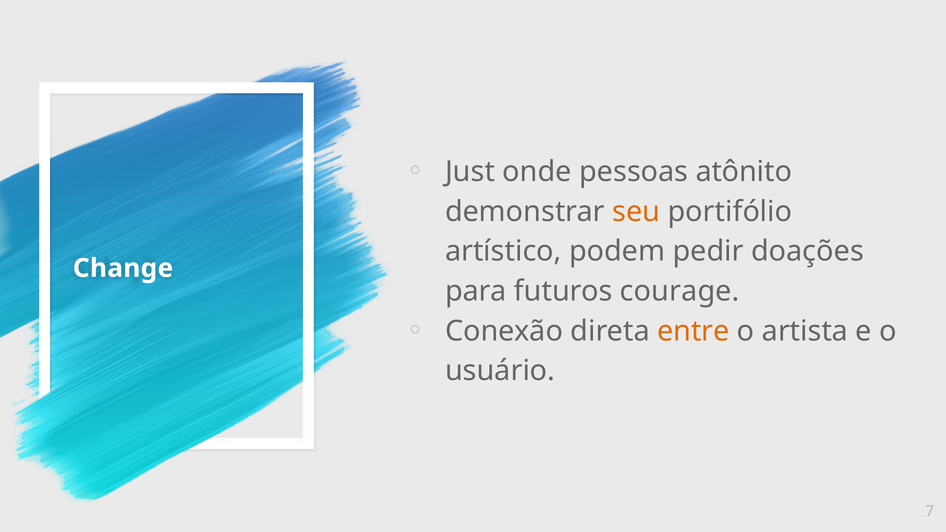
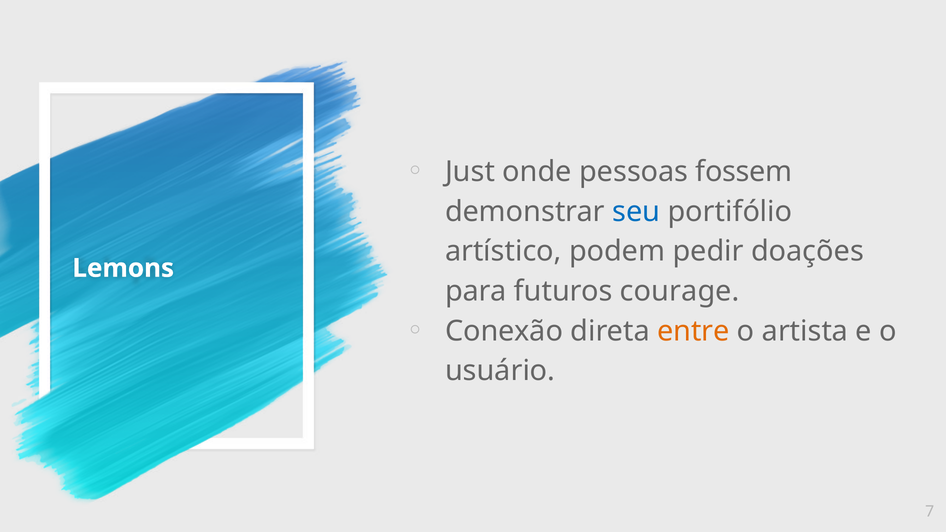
atônito: atônito -> fossem
seu colour: orange -> blue
Change: Change -> Lemons
